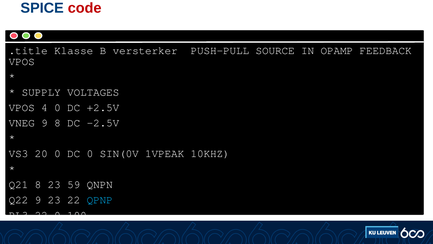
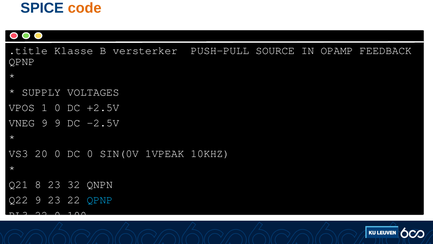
code colour: red -> orange
VPOS at (22, 61): VPOS -> QPNP
4: 4 -> 1
9 8: 8 -> 9
59: 59 -> 32
